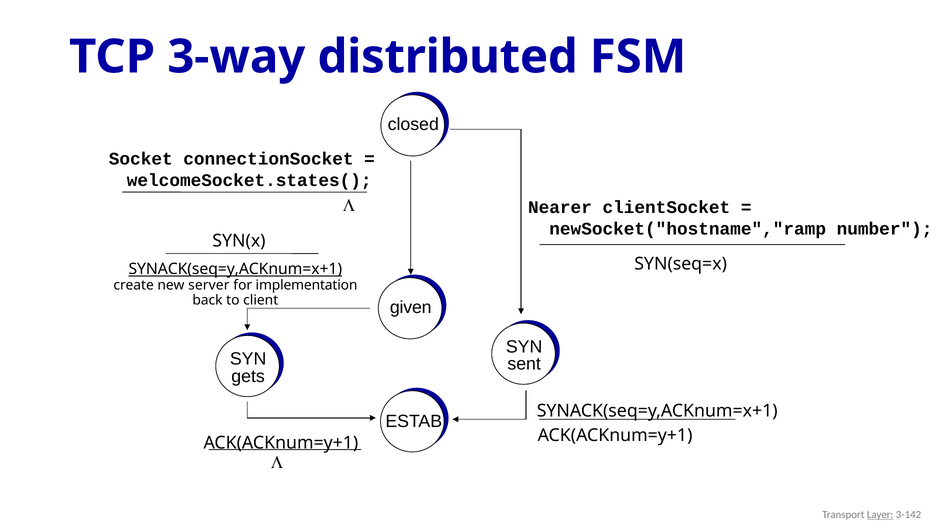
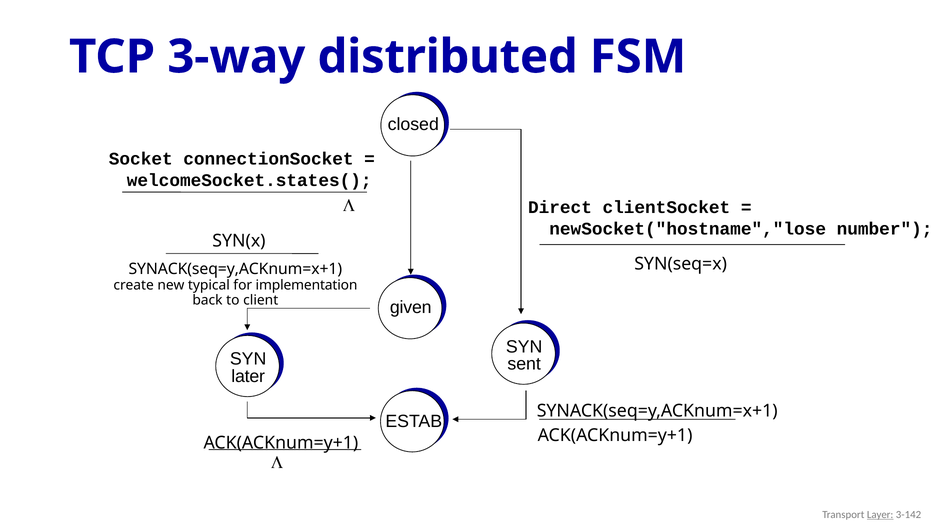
Nearer: Nearer -> Direct
newSocket("hostname","ramp: newSocket("hostname","ramp -> newSocket("hostname","lose
SYNACK(seq=y,ACKnum=x+1 at (235, 269) underline: present -> none
server: server -> typical
gets: gets -> later
